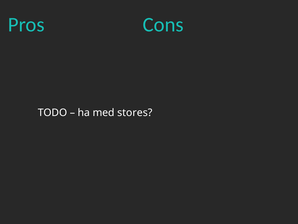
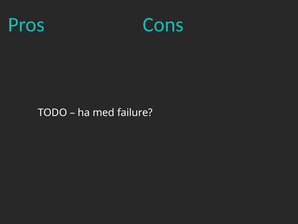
stores: stores -> failure
